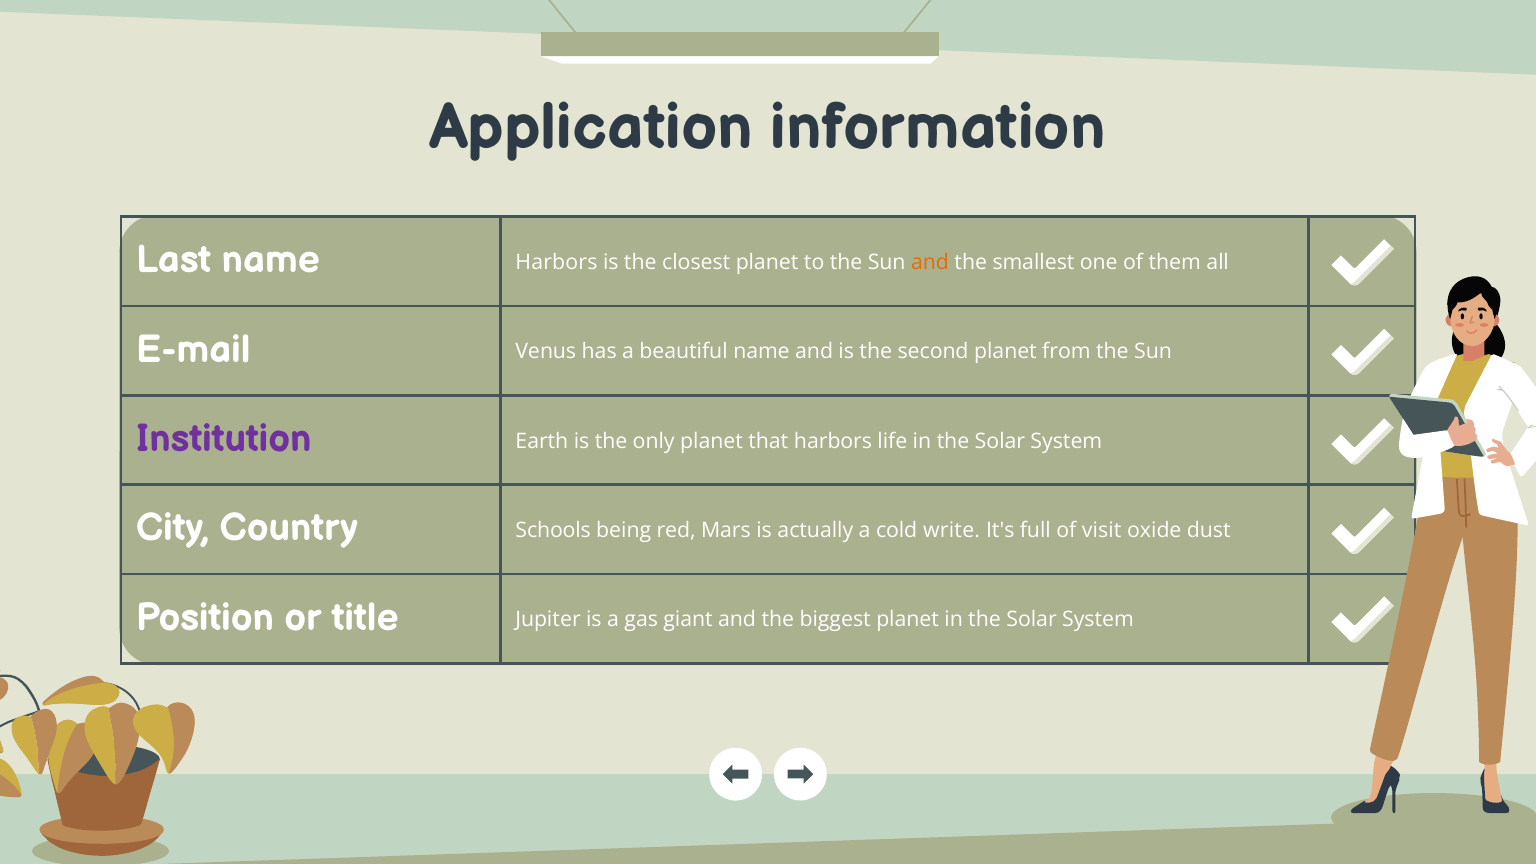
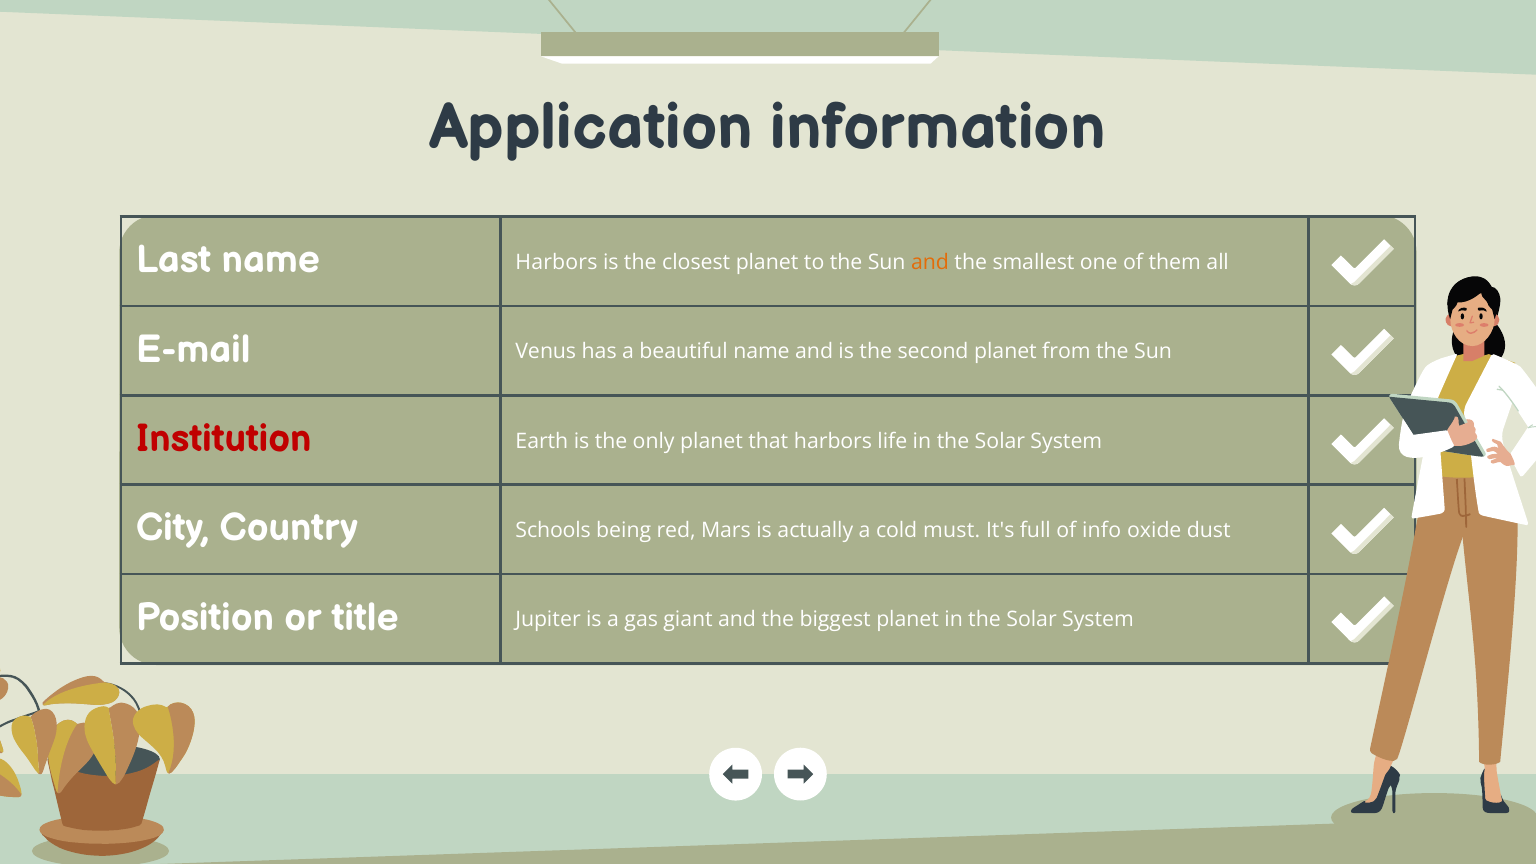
Institution colour: purple -> red
write: write -> must
visit: visit -> info
